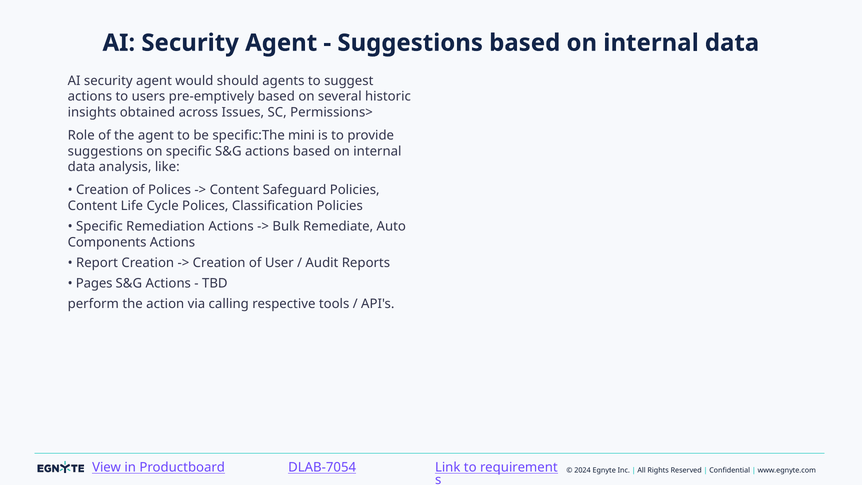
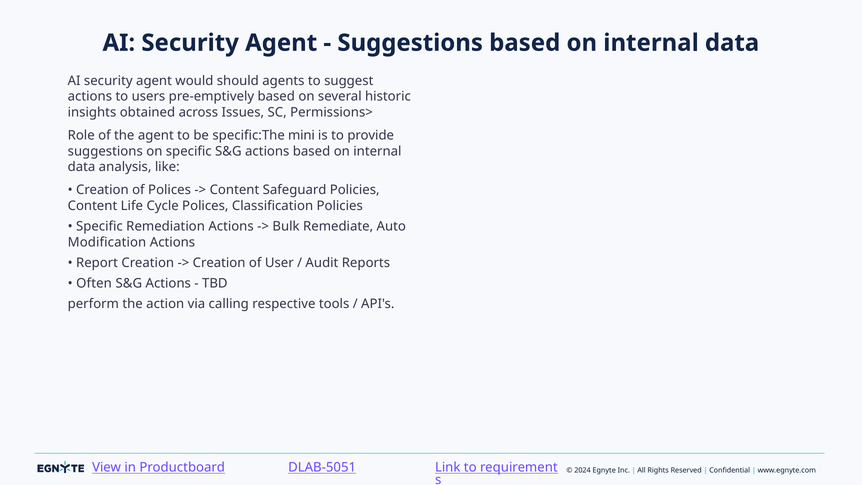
Components: Components -> Modification
Pages: Pages -> Often
DLAB-7054: DLAB-7054 -> DLAB-5051
